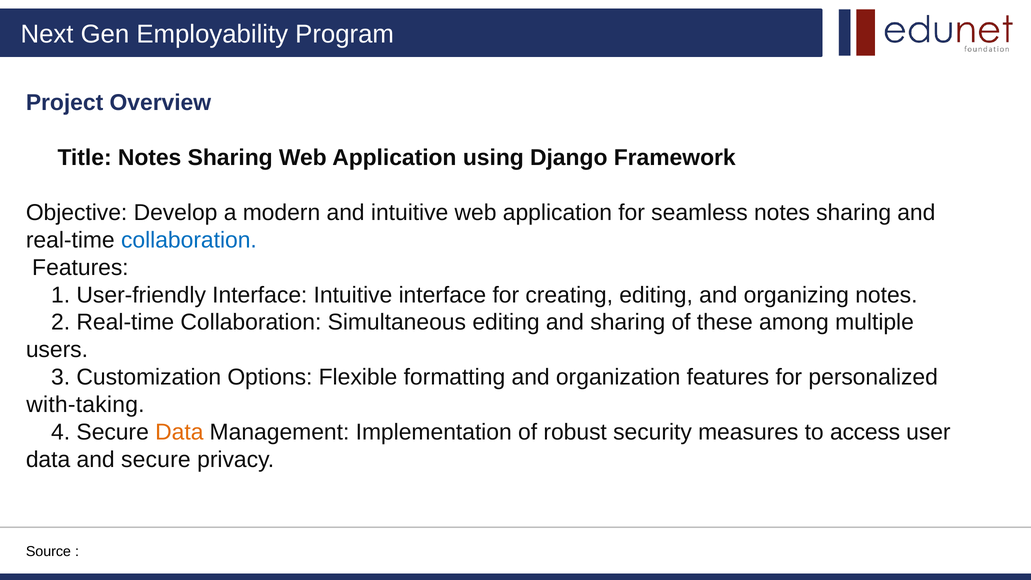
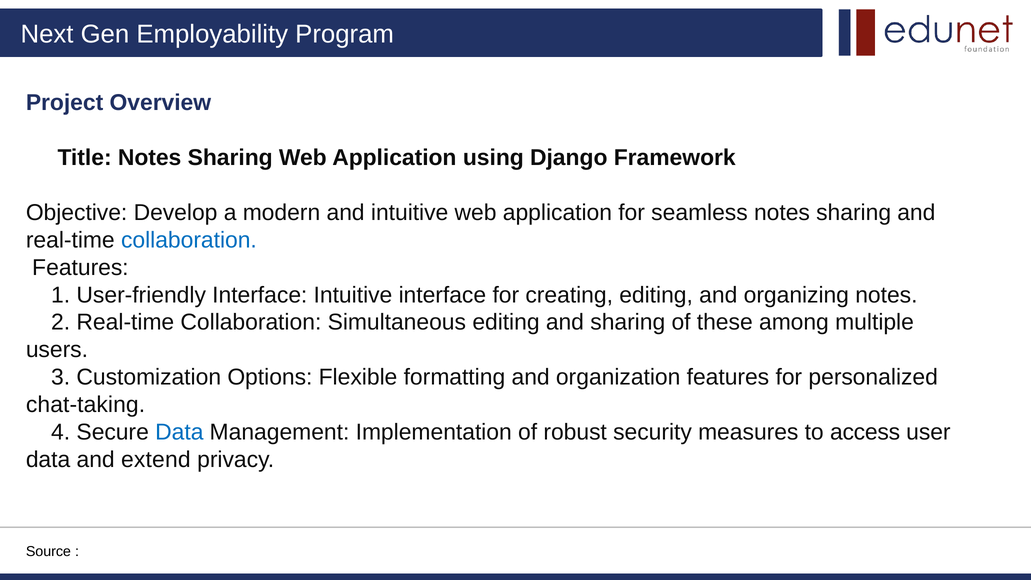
with-taking: with-taking -> chat-taking
Data at (179, 432) colour: orange -> blue
and secure: secure -> extend
